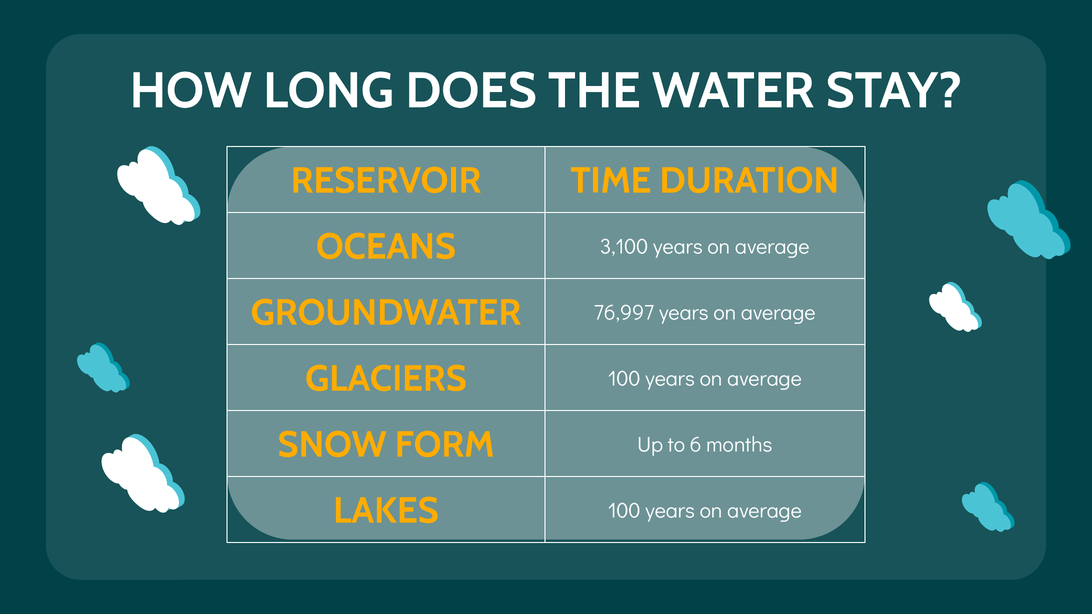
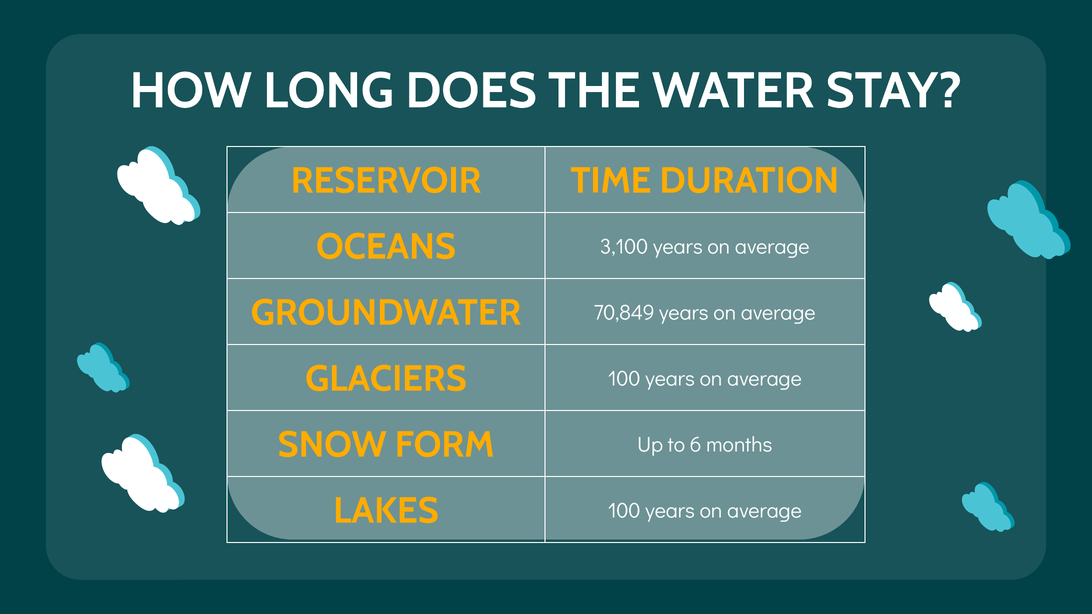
76,997: 76,997 -> 70,849
